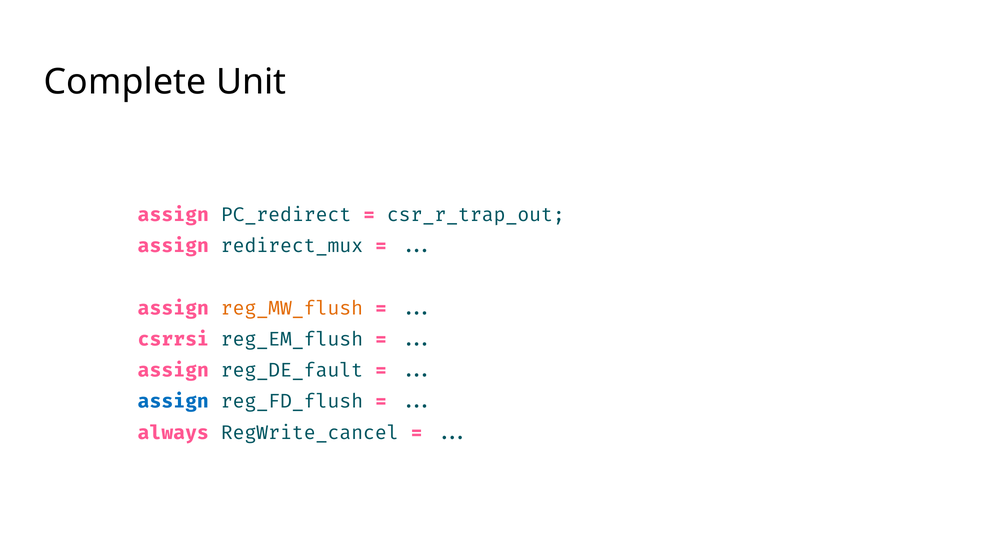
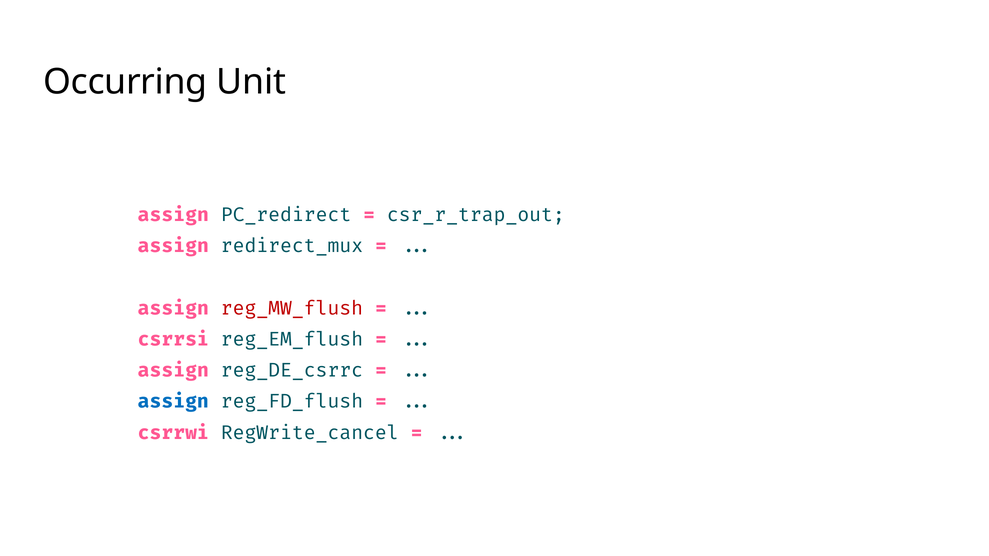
Complete: Complete -> Occurring
reg_MW_flush colour: orange -> red
reg_DE_fault: reg_DE_fault -> reg_DE_csrrc
always: always -> csrrwi
